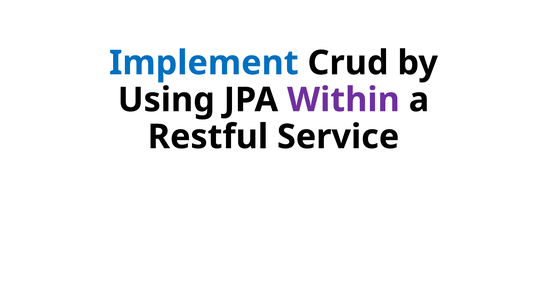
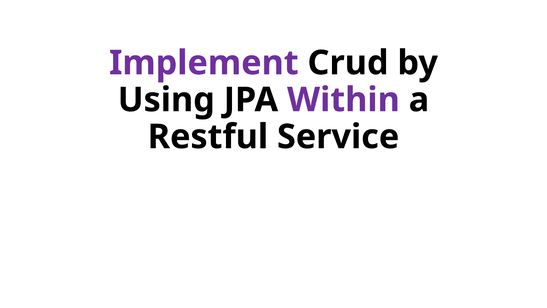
Implement colour: blue -> purple
